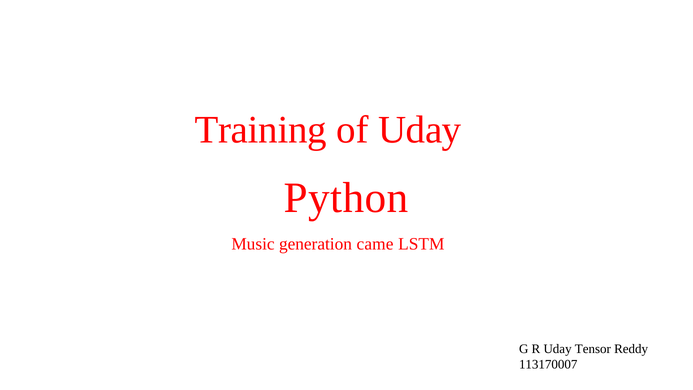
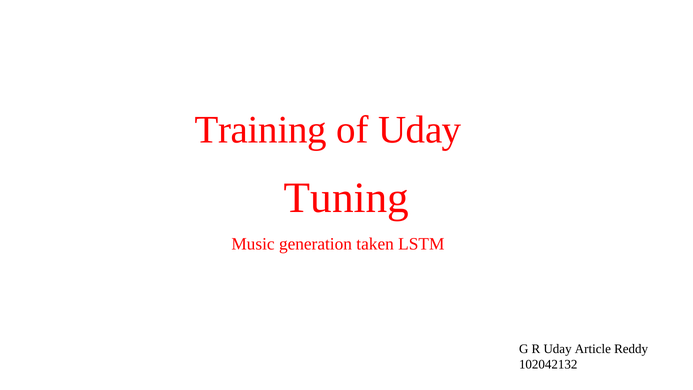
Python: Python -> Tuning
came: came -> taken
Tensor: Tensor -> Article
113170007: 113170007 -> 102042132
